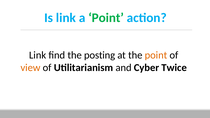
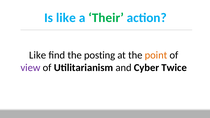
Is link: link -> like
a Point: Point -> Their
Link at (38, 55): Link -> Like
view colour: orange -> purple
